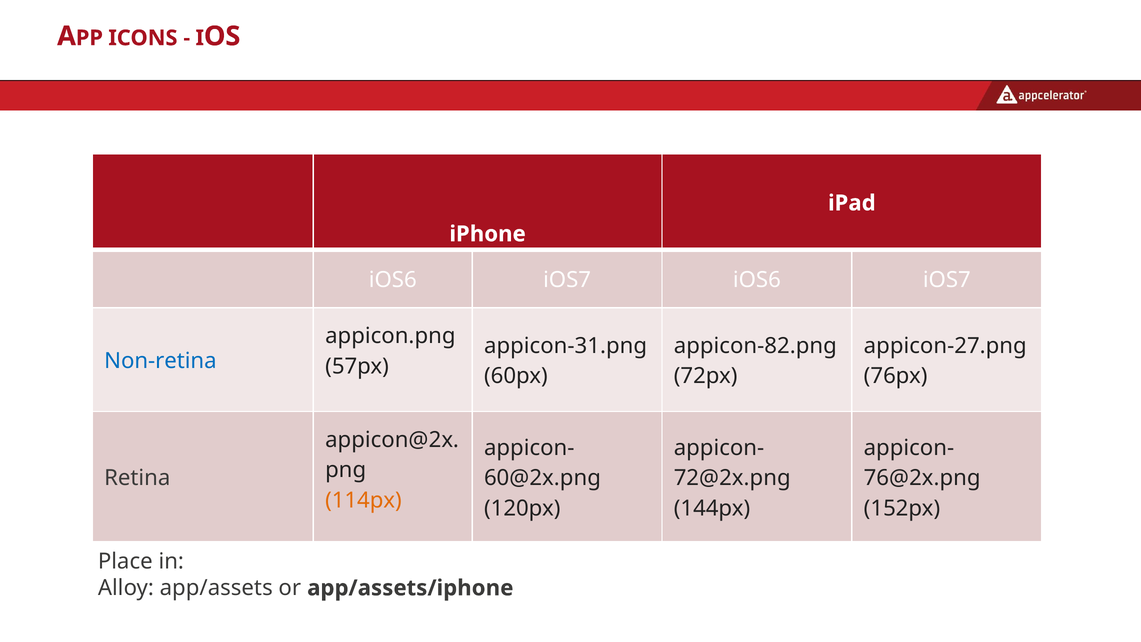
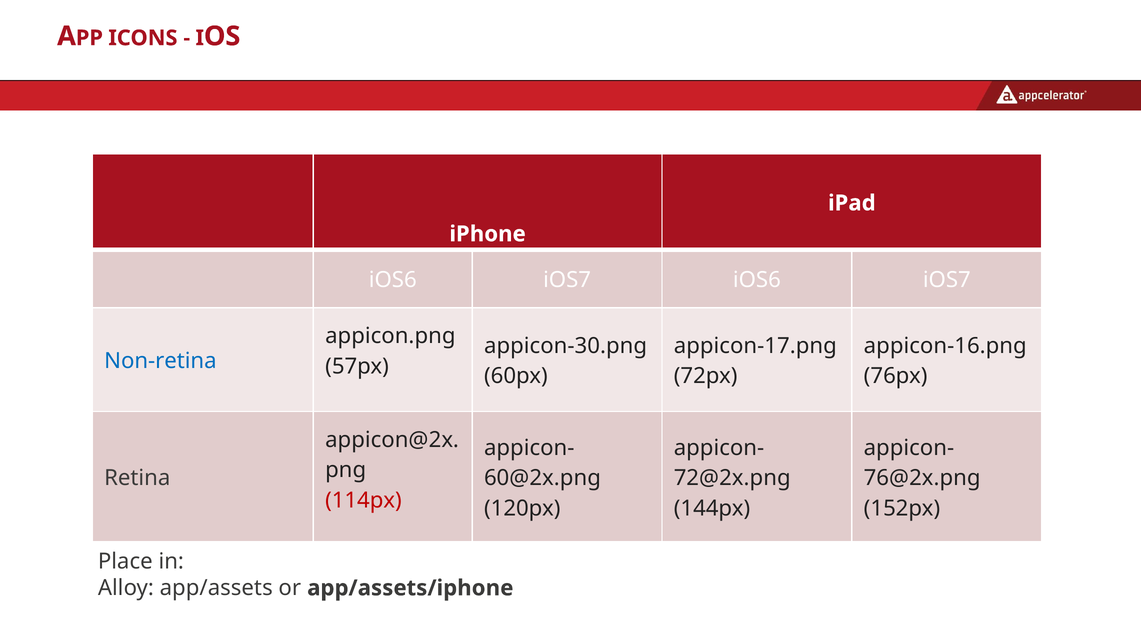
appicon-31.png: appicon-31.png -> appicon-30.png
appicon-82.png: appicon-82.png -> appicon-17.png
appicon-27.png: appicon-27.png -> appicon-16.png
114px colour: orange -> red
